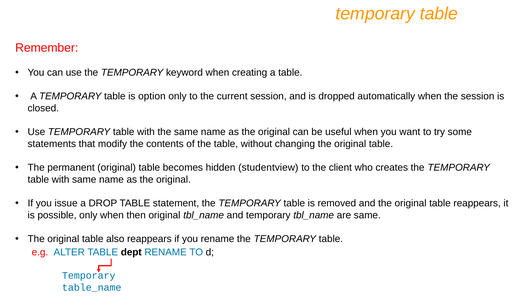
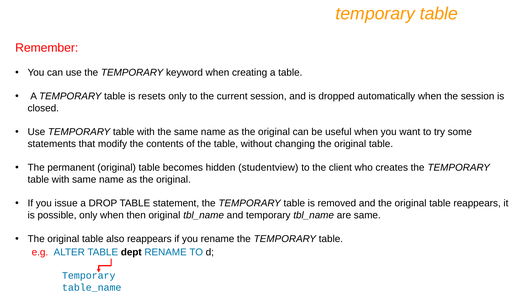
option: option -> resets
